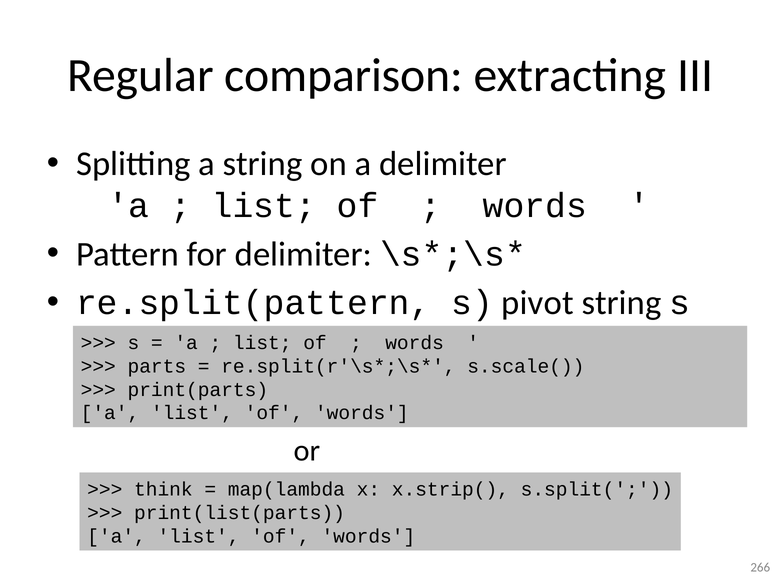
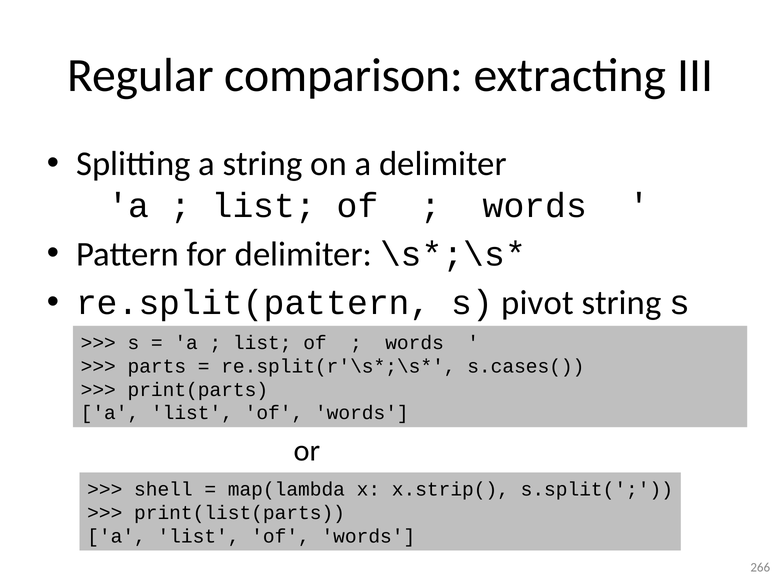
s.scale(: s.scale( -> s.cases(
think: think -> shell
